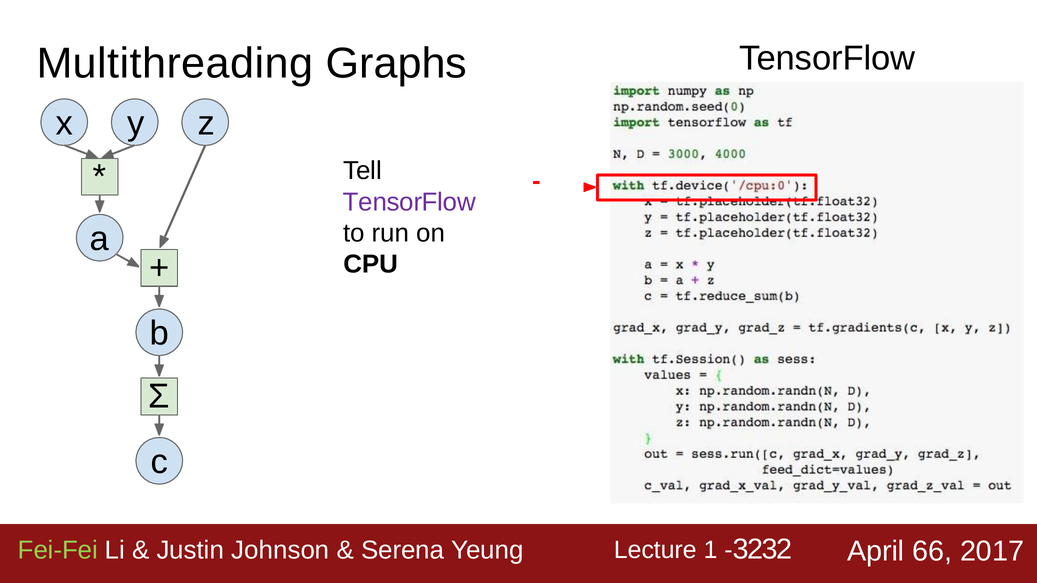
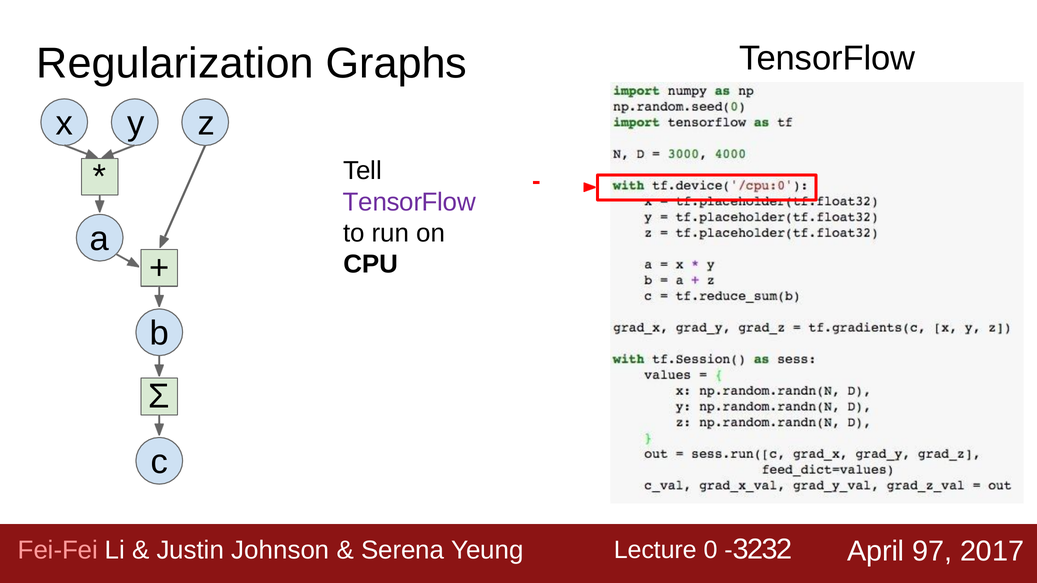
Multithreading: Multithreading -> Regularization
Fei-Fei colour: light green -> pink
1: 1 -> 0
66: 66 -> 97
